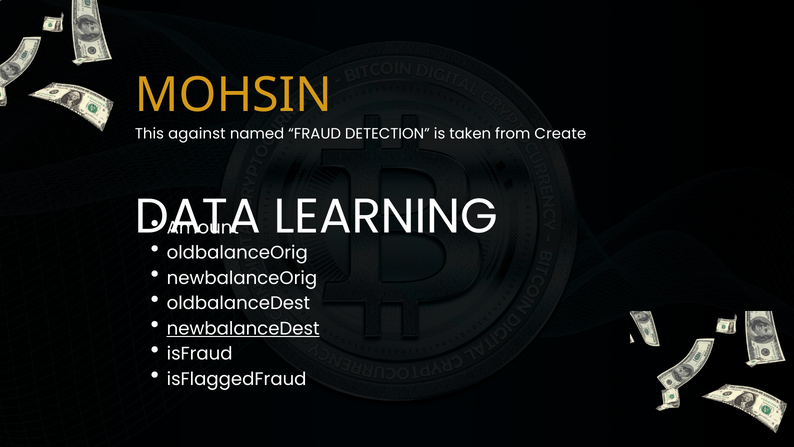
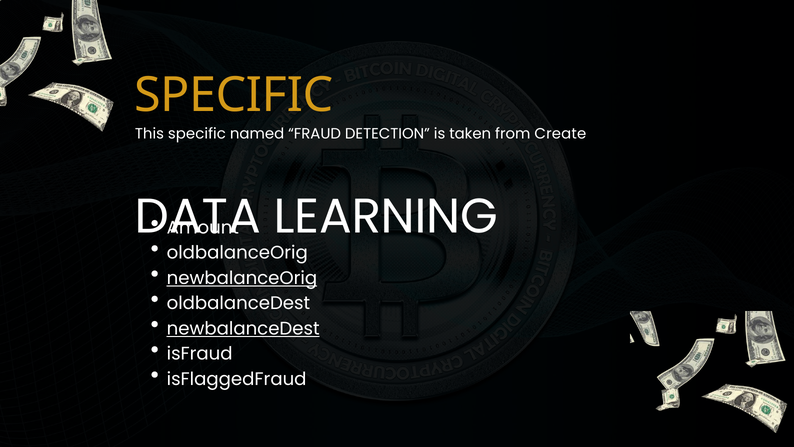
MOHSIN at (234, 95): MOHSIN -> SPECIFIC
This against: against -> specific
newbalanceOrig underline: none -> present
